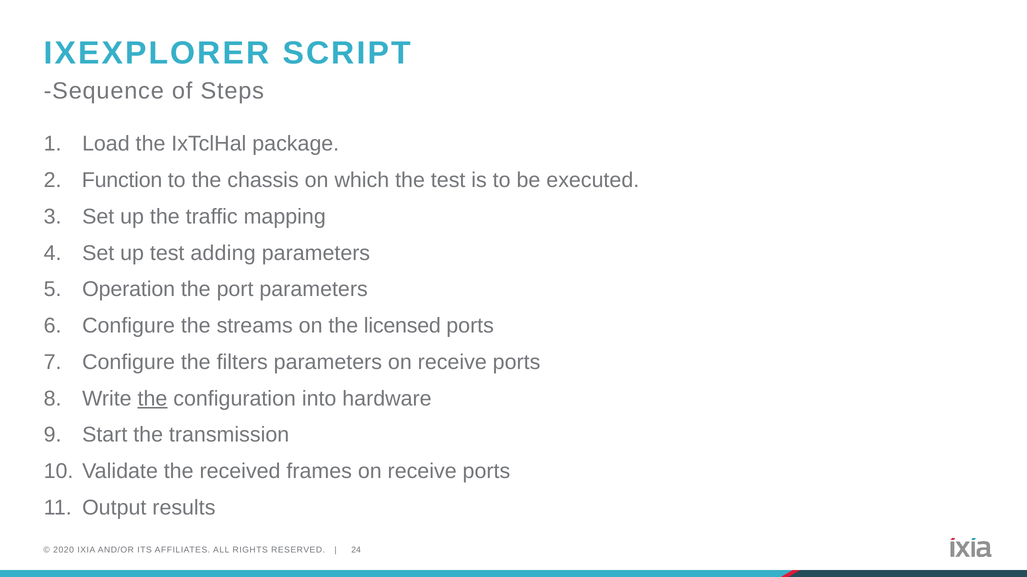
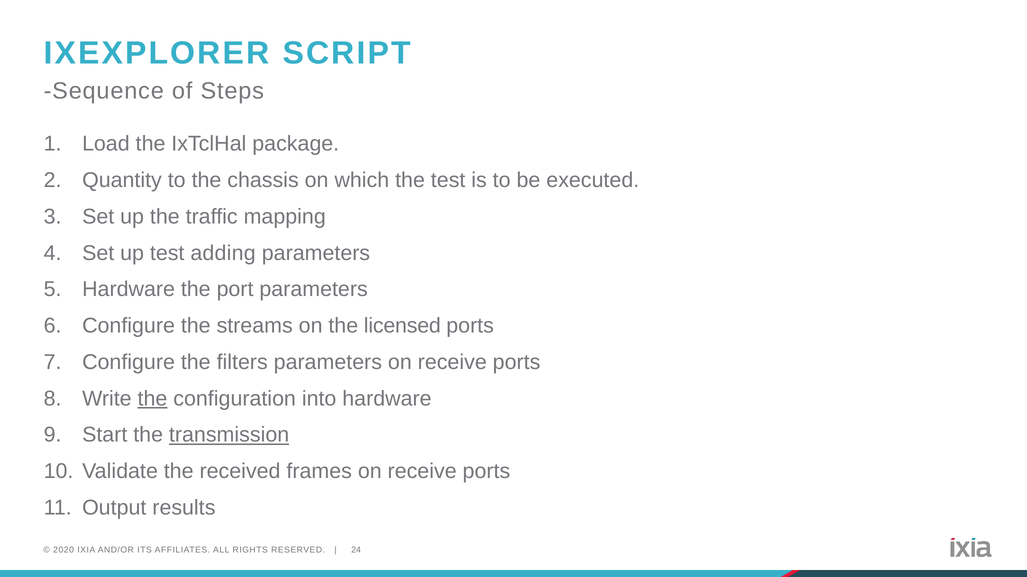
Function: Function -> Quantity
Operation at (129, 290): Operation -> Hardware
transmission underline: none -> present
